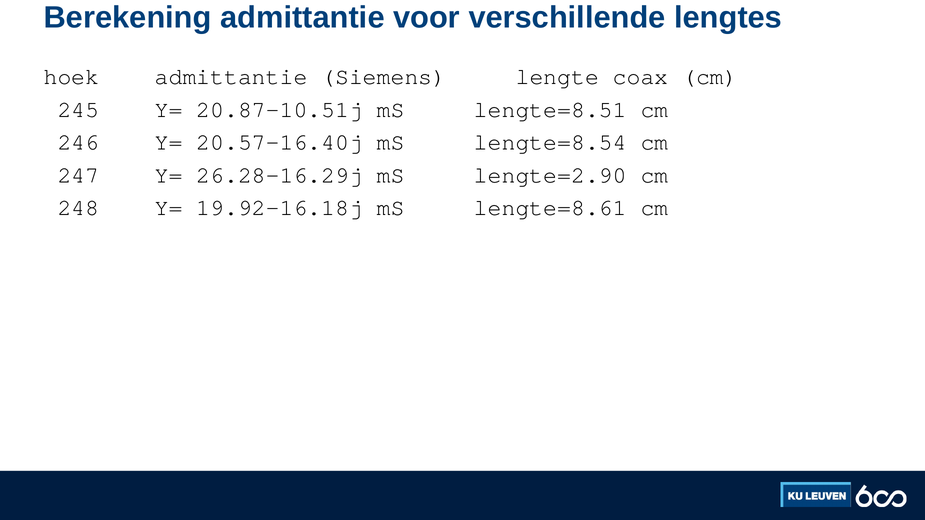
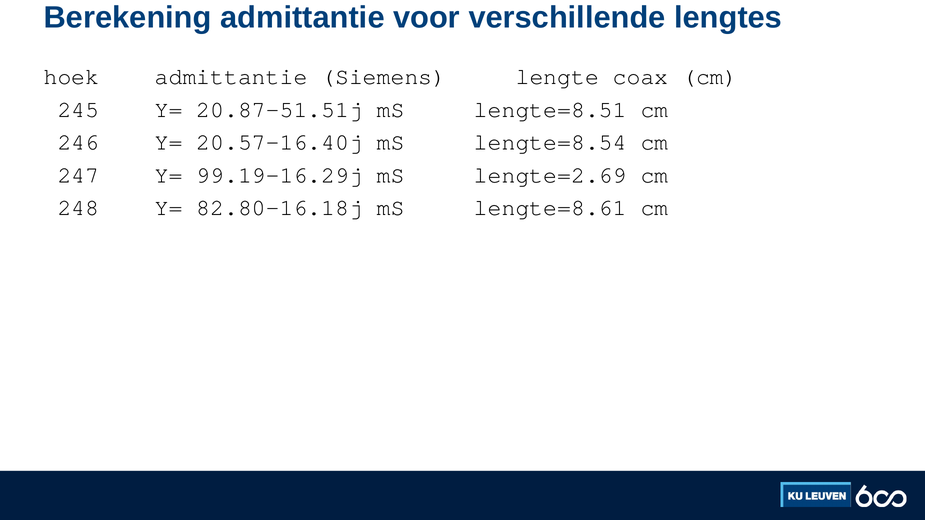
20.87-10.51j: 20.87-10.51j -> 20.87-51.51j
26.28-16.29j: 26.28-16.29j -> 99.19-16.29j
lengte=2.90: lengte=2.90 -> lengte=2.69
19.92-16.18j: 19.92-16.18j -> 82.80-16.18j
